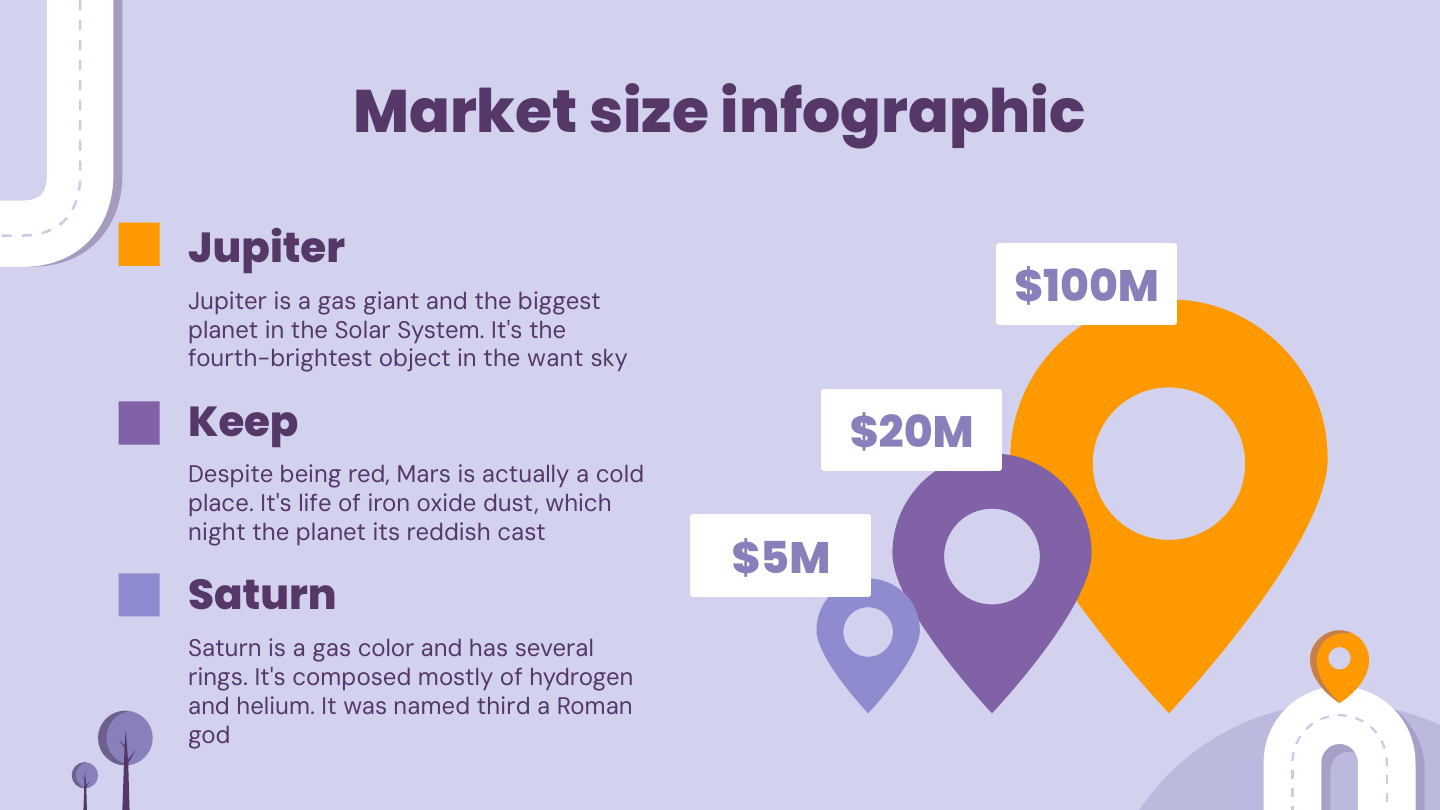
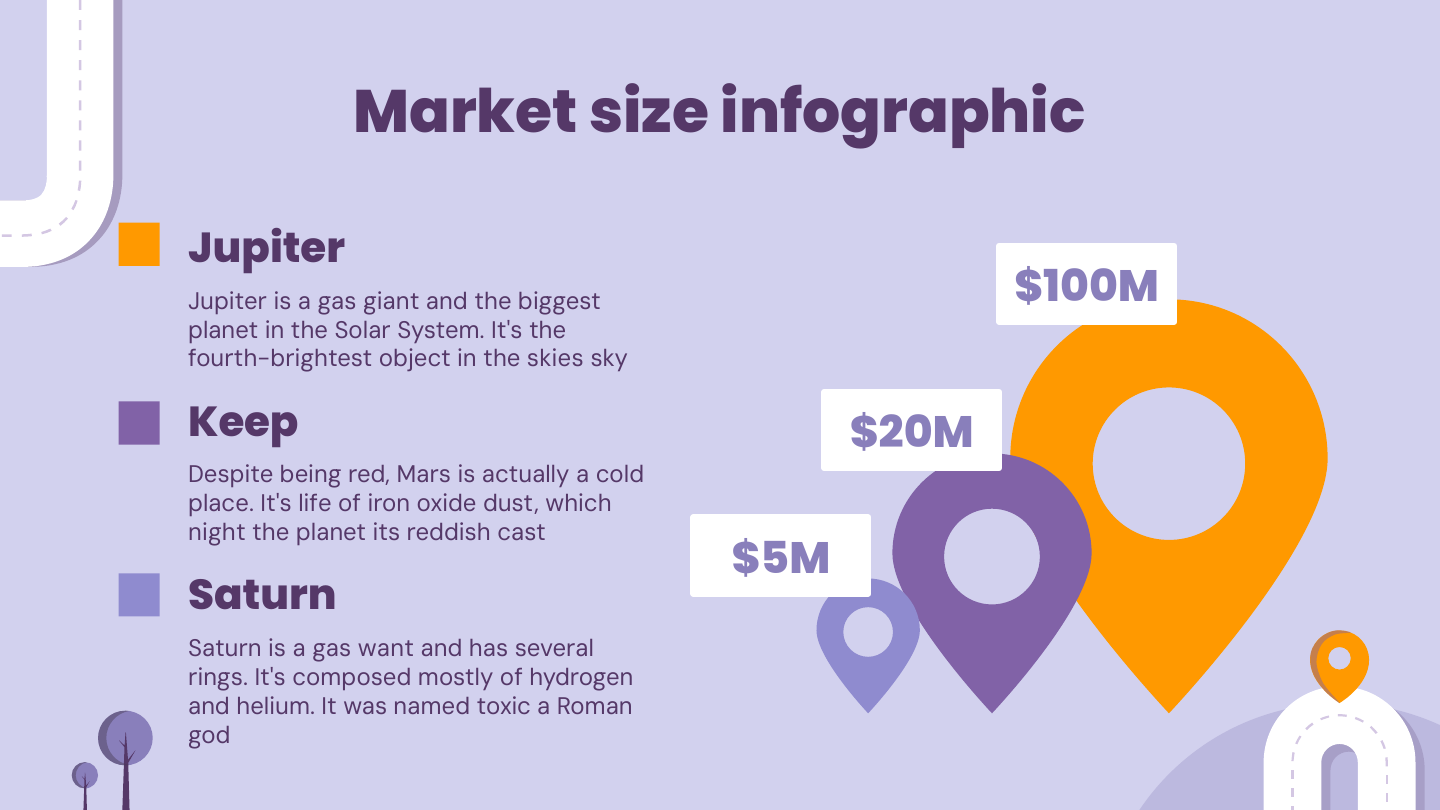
want: want -> skies
color: color -> want
third: third -> toxic
